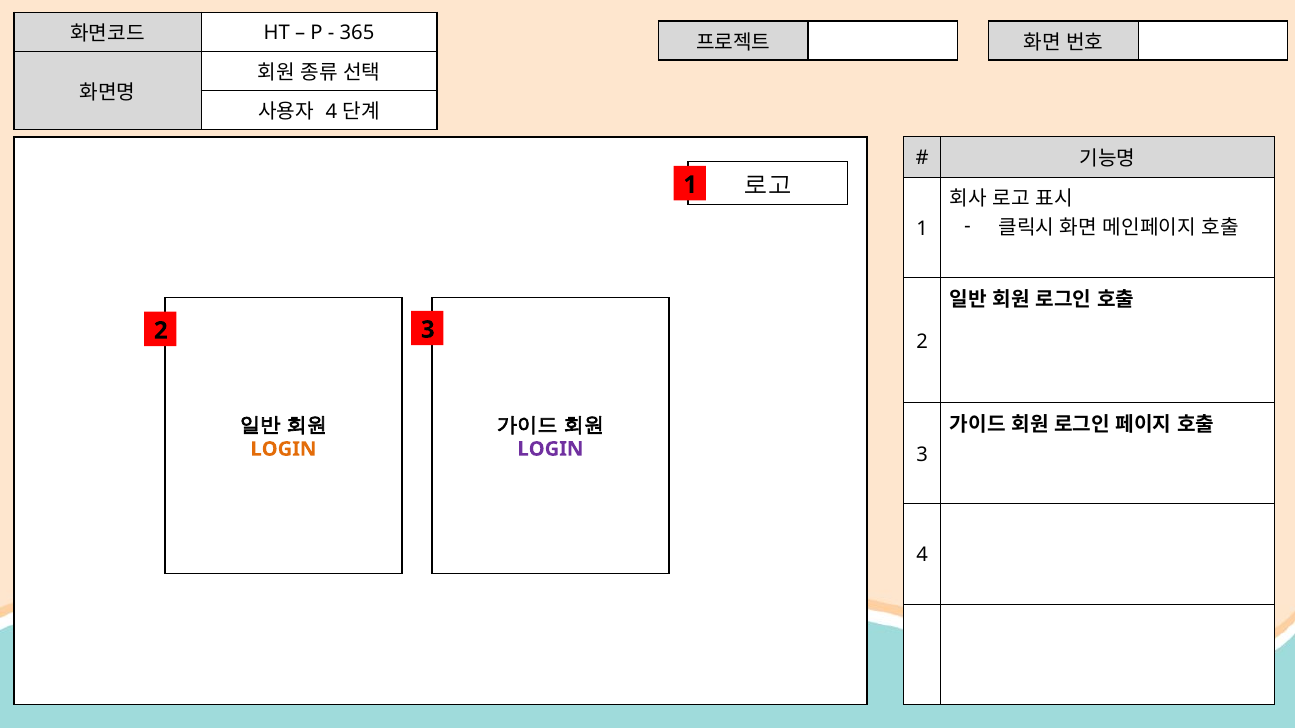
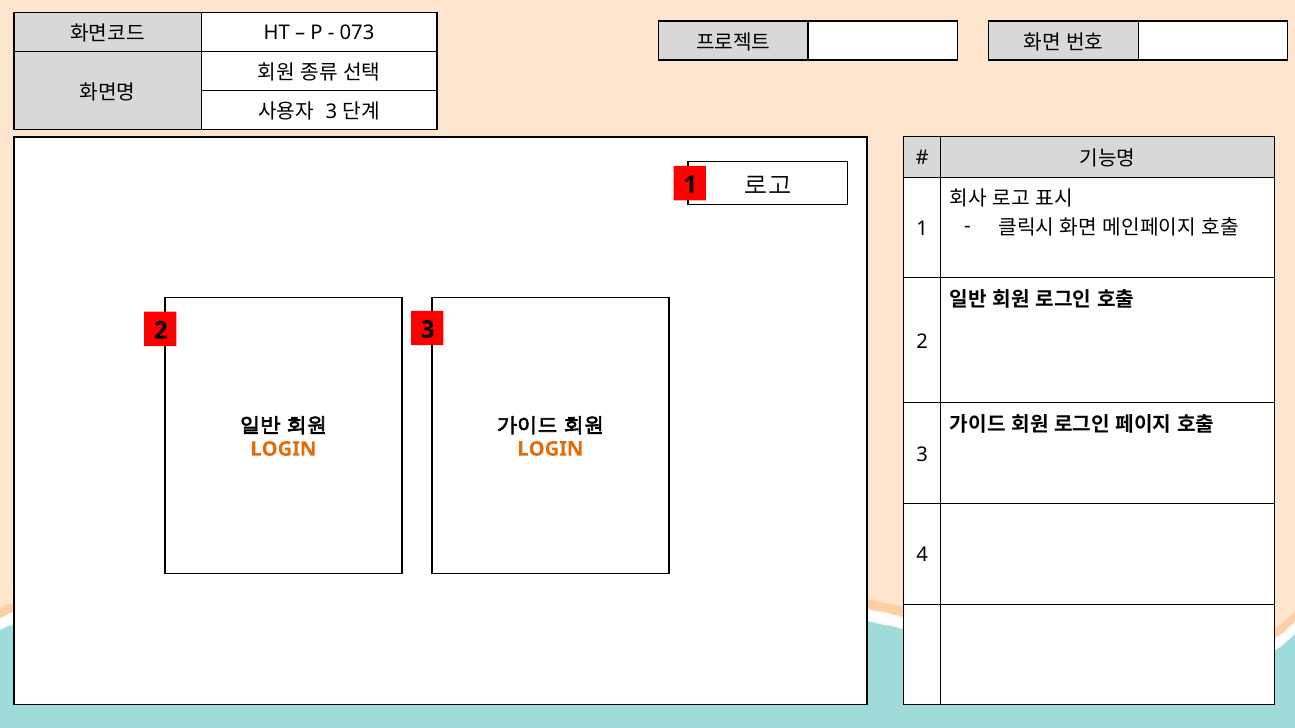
365: 365 -> 073
4 at (331, 112): 4 -> 3
LOGIN at (550, 449) colour: purple -> orange
